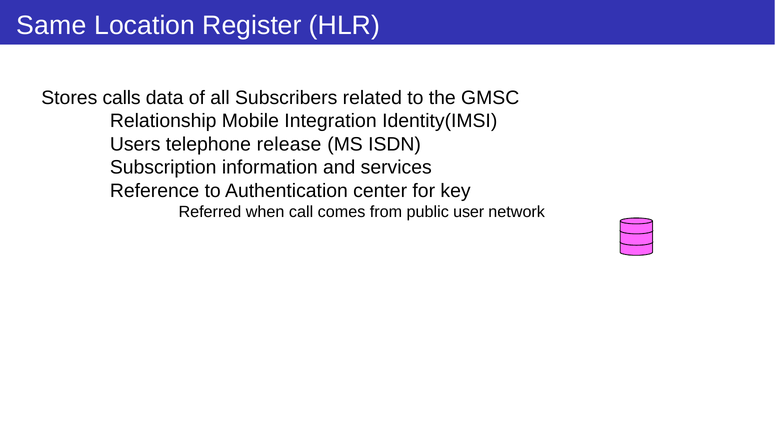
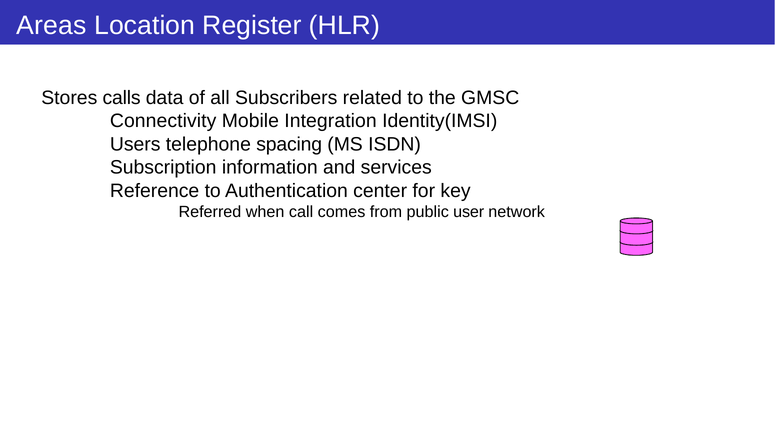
Same: Same -> Areas
Relationship: Relationship -> Connectivity
release: release -> spacing
